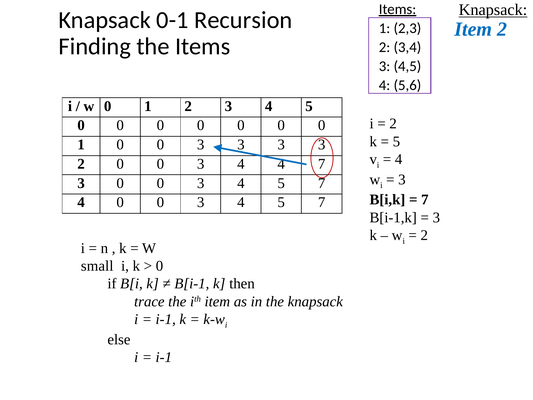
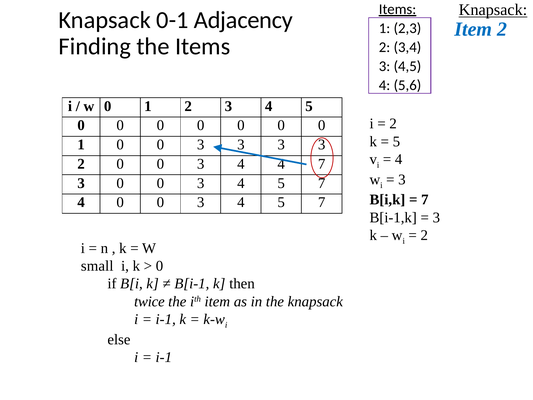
Recursion: Recursion -> Adjacency
trace: trace -> twice
